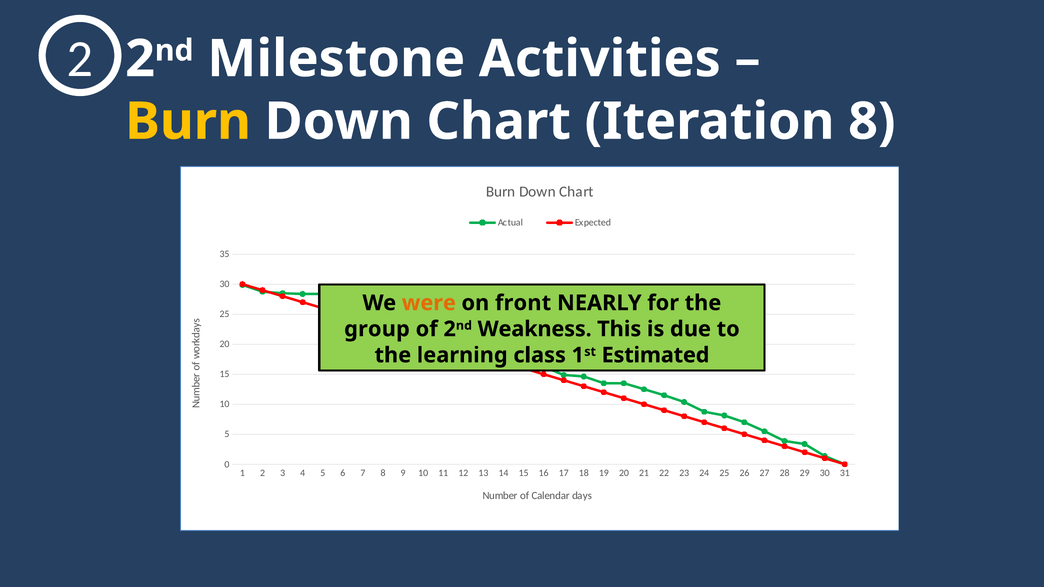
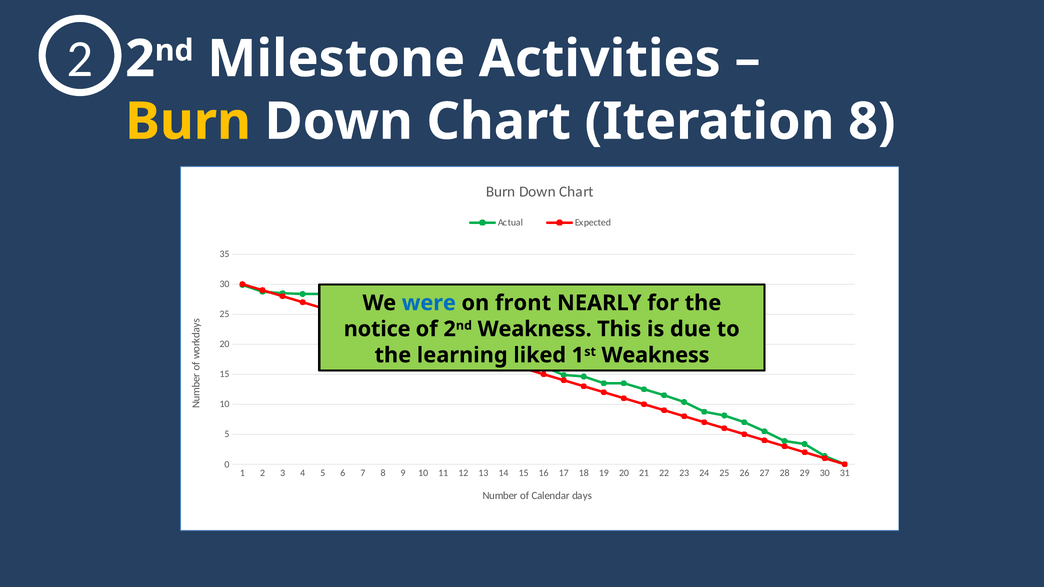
were colour: orange -> blue
group: group -> notice
class: class -> liked
1st Estimated: Estimated -> Weakness
